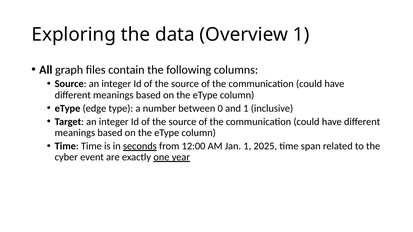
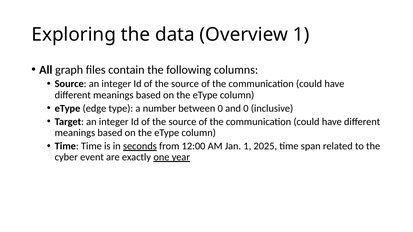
and 1: 1 -> 0
